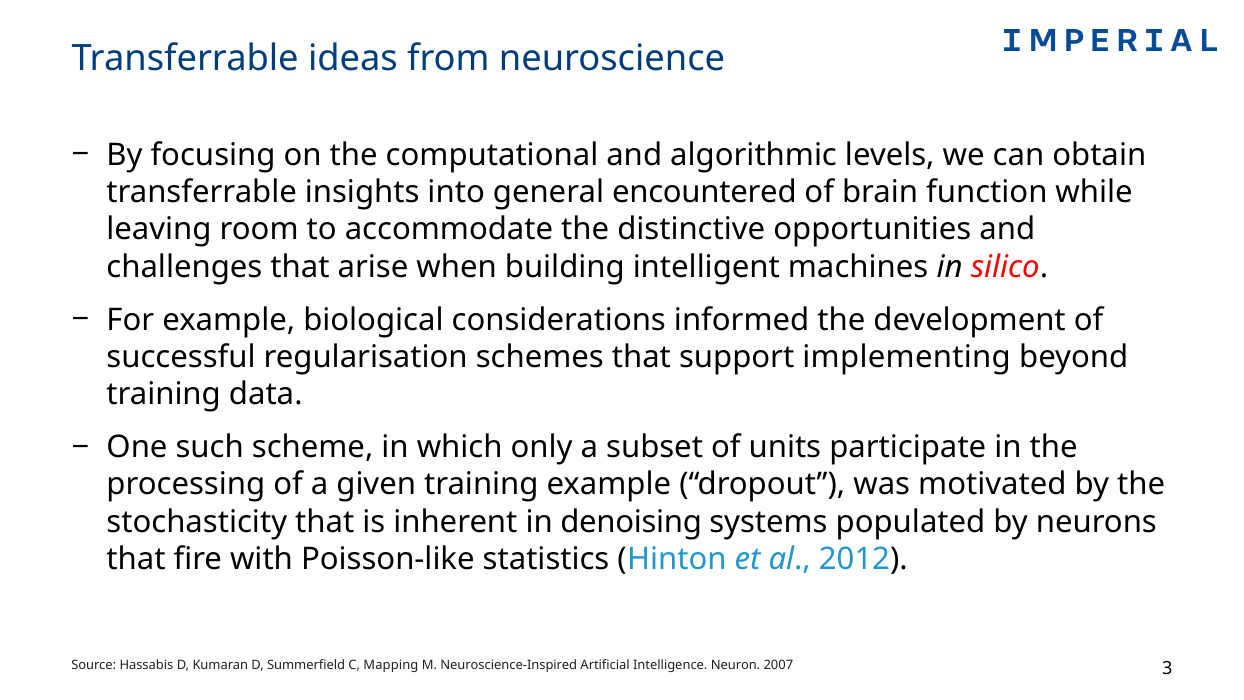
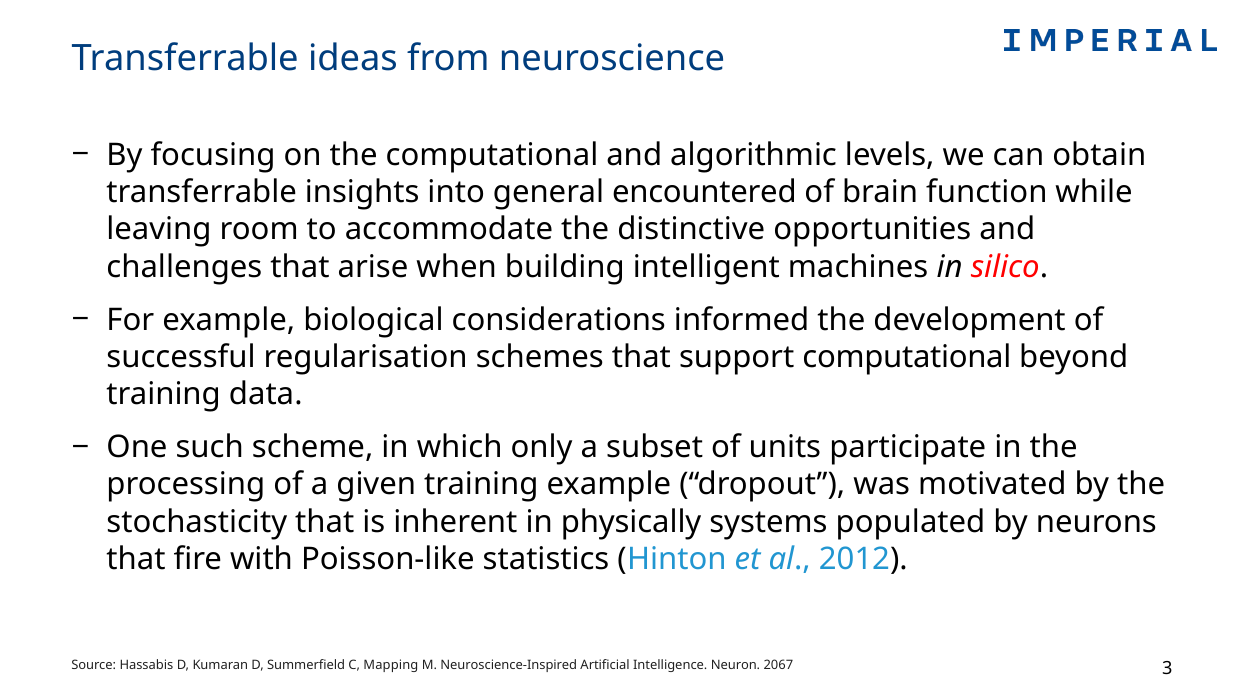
support implementing: implementing -> computational
denoising: denoising -> physically
2007: 2007 -> 2067
